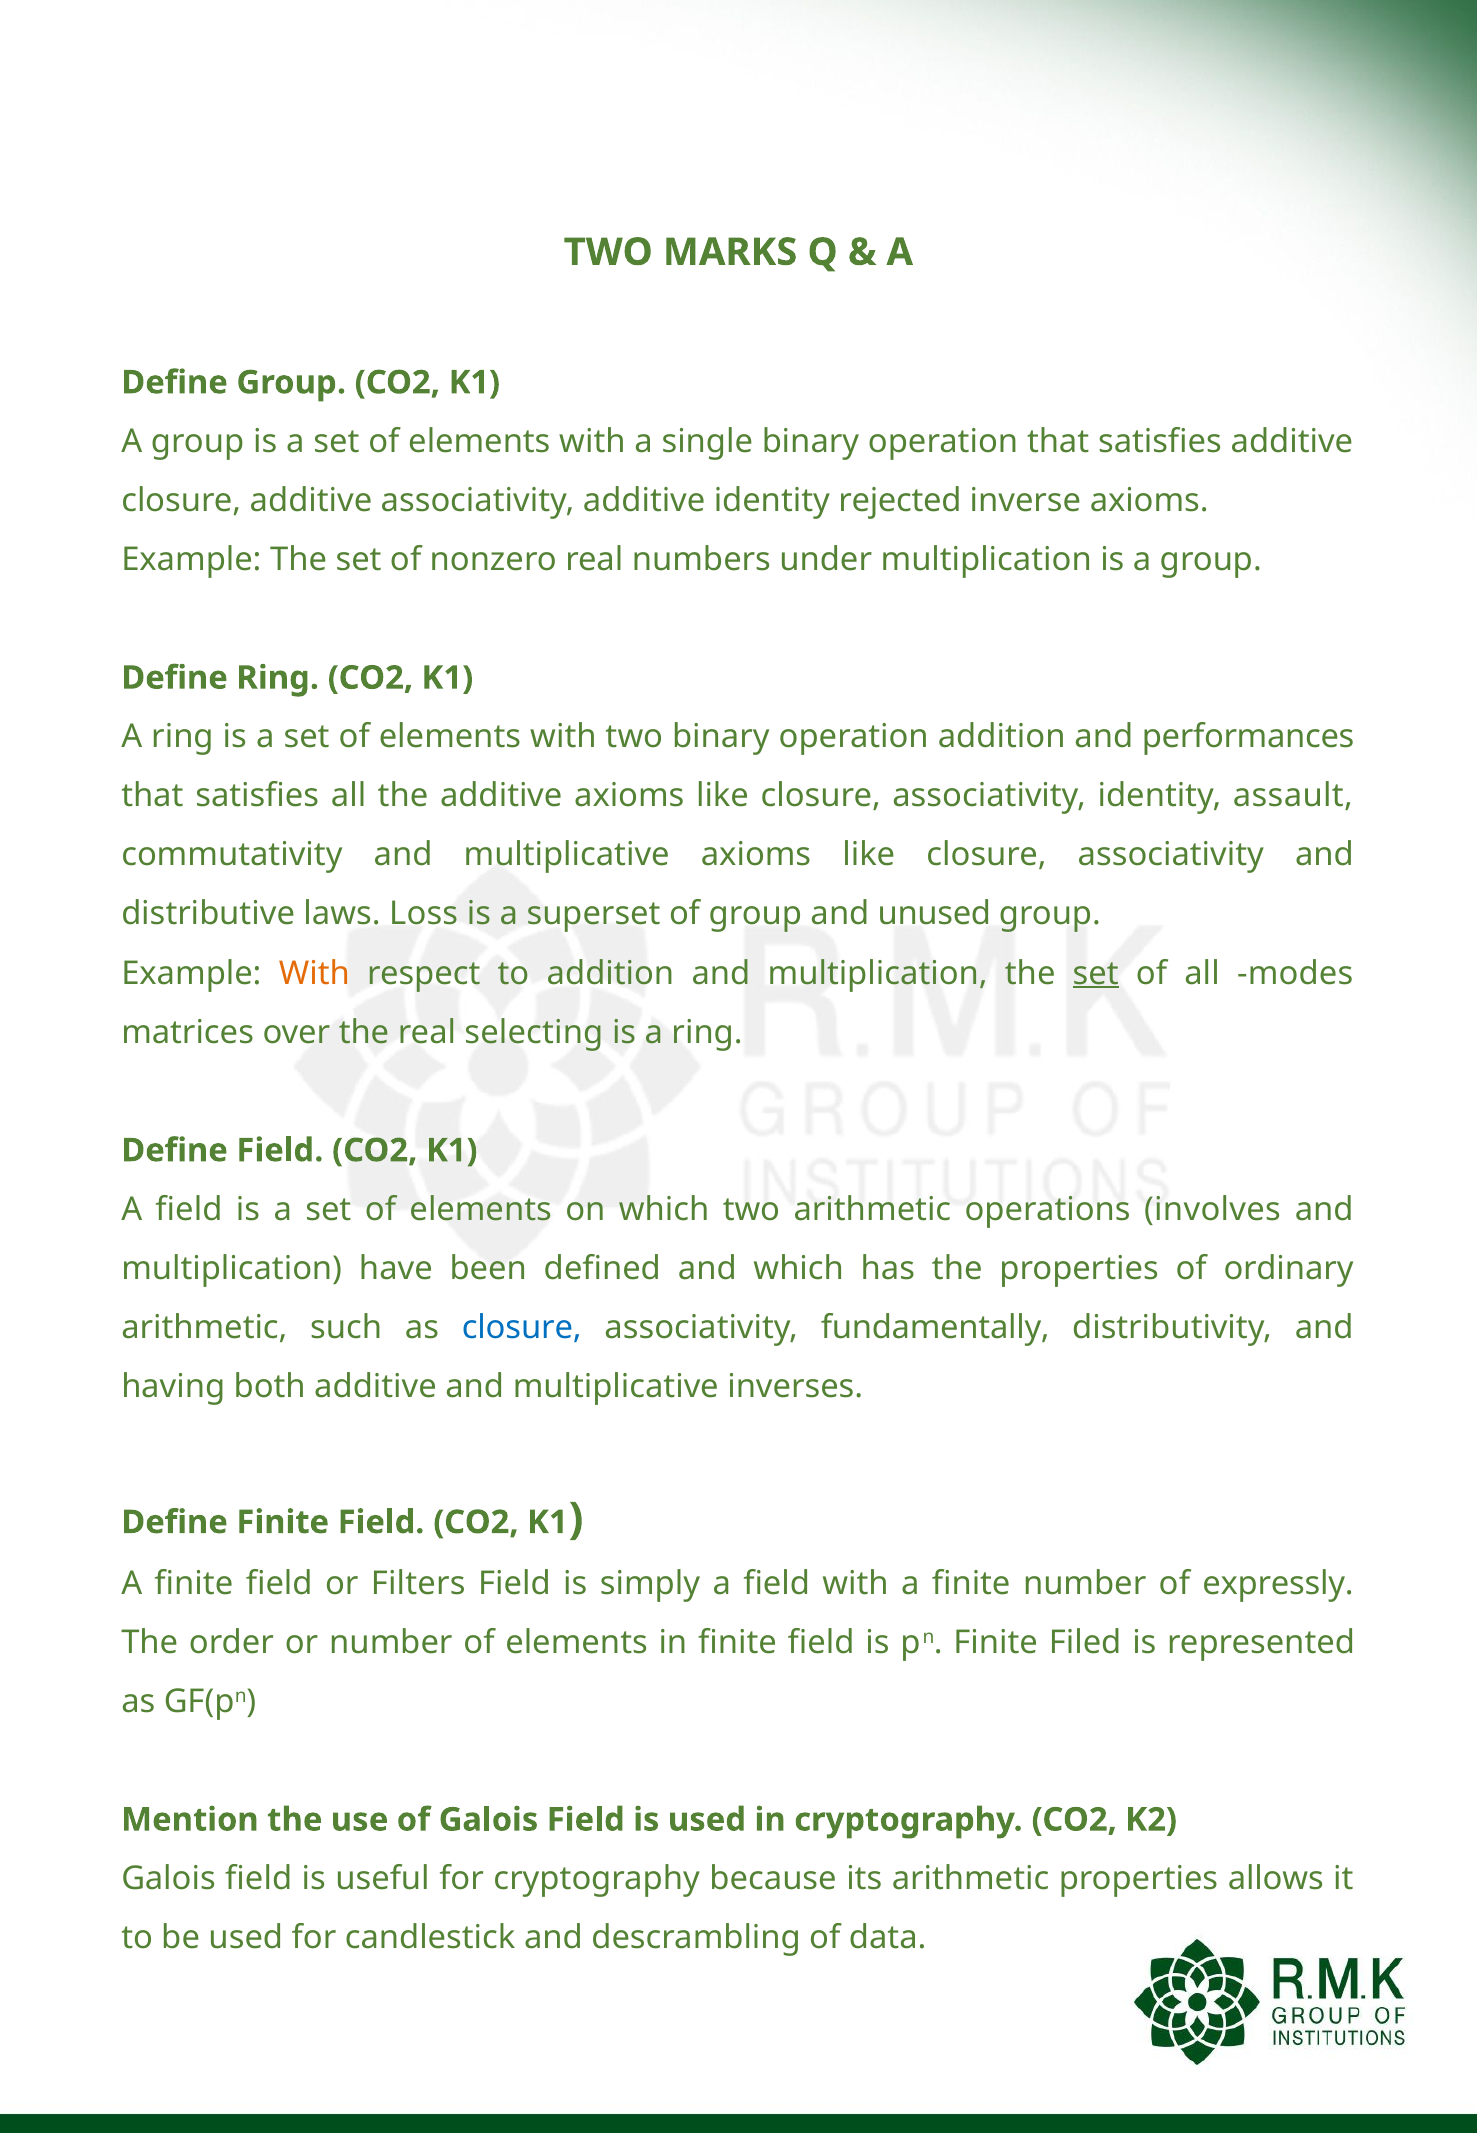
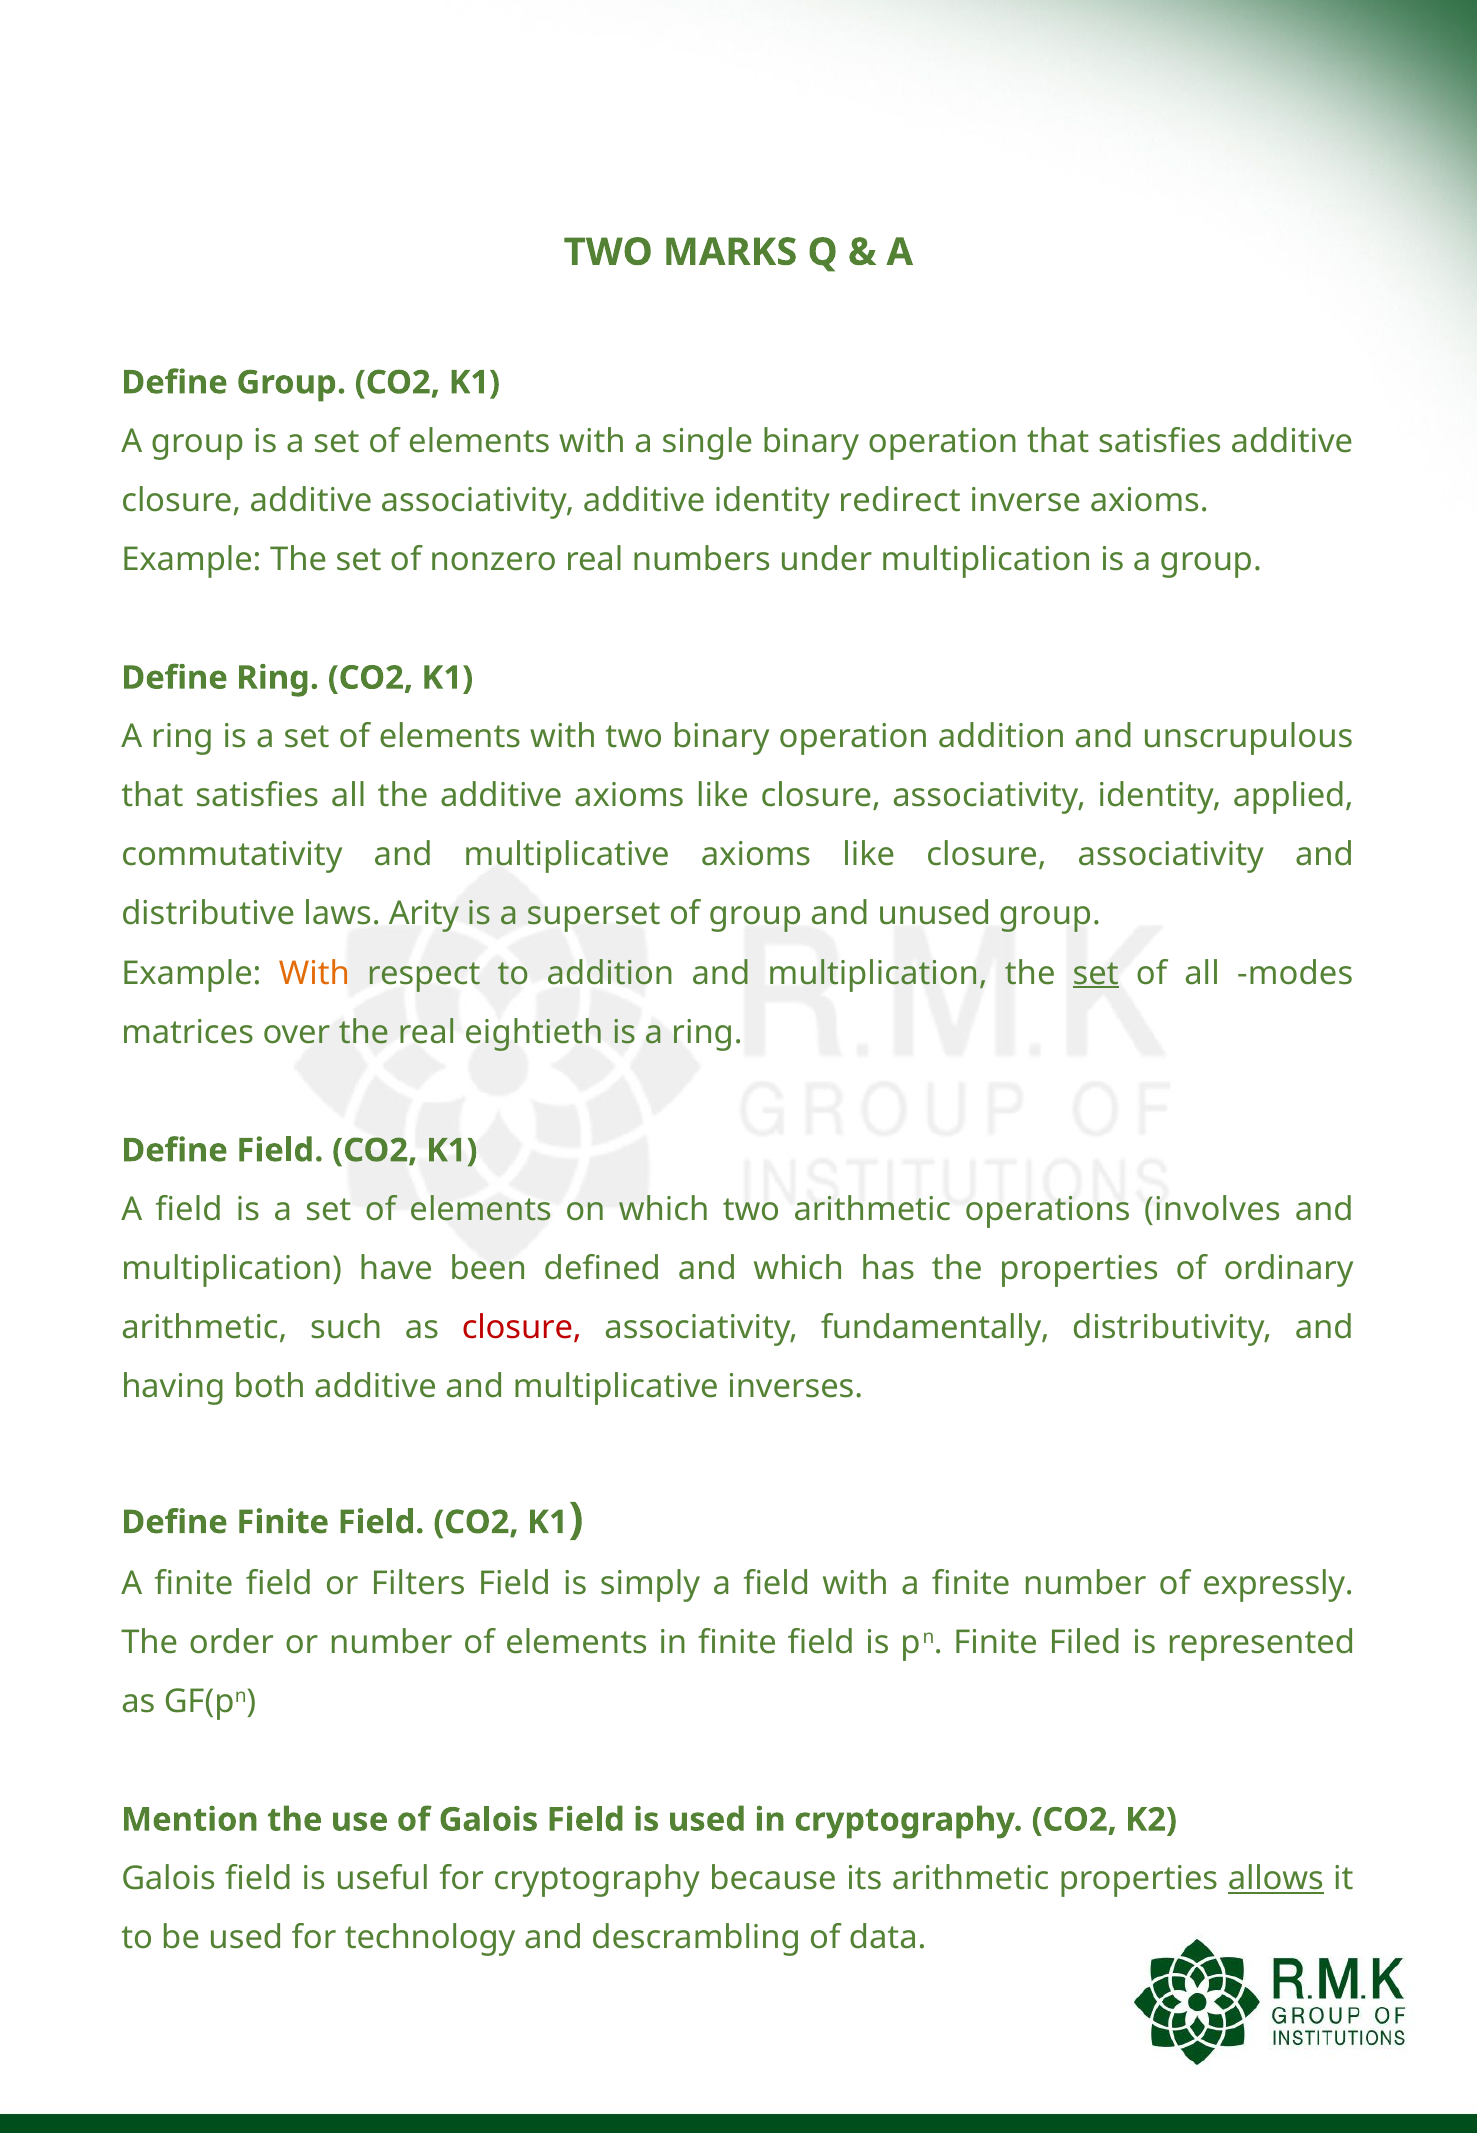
rejected: rejected -> redirect
performances: performances -> unscrupulous
assault: assault -> applied
Loss: Loss -> Arity
selecting: selecting -> eightieth
closure at (522, 1328) colour: blue -> red
allows underline: none -> present
candlestick: candlestick -> technology
